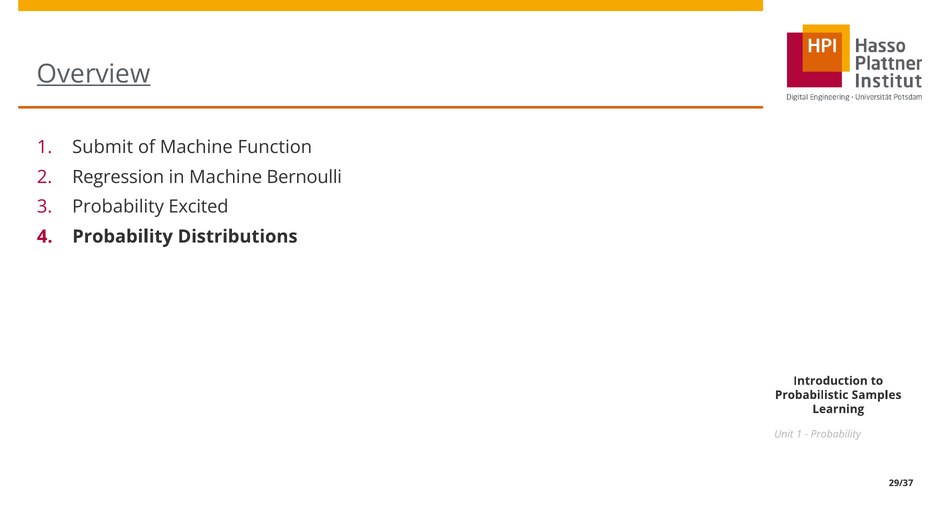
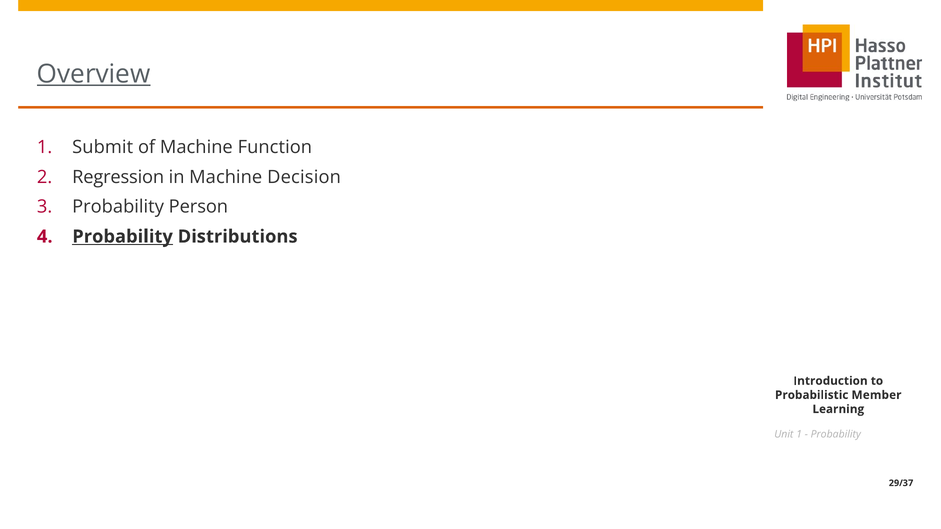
Bernoulli: Bernoulli -> Decision
Excited: Excited -> Person
Probability at (123, 237) underline: none -> present
Samples: Samples -> Member
